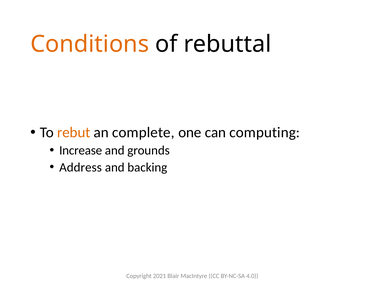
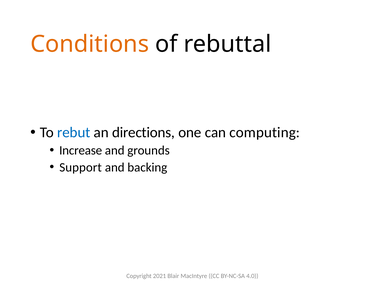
rebut colour: orange -> blue
complete: complete -> directions
Address: Address -> Support
